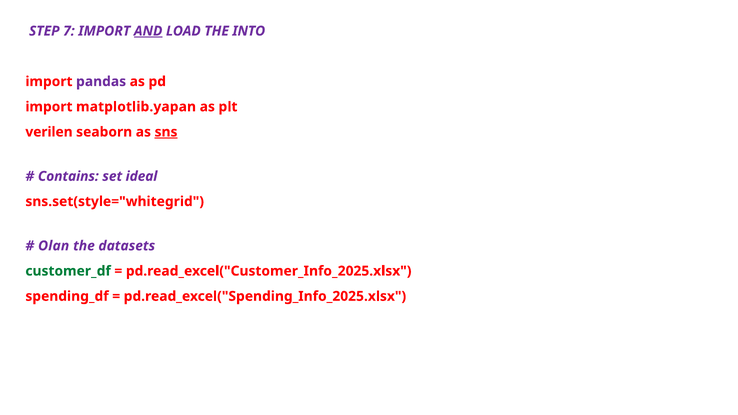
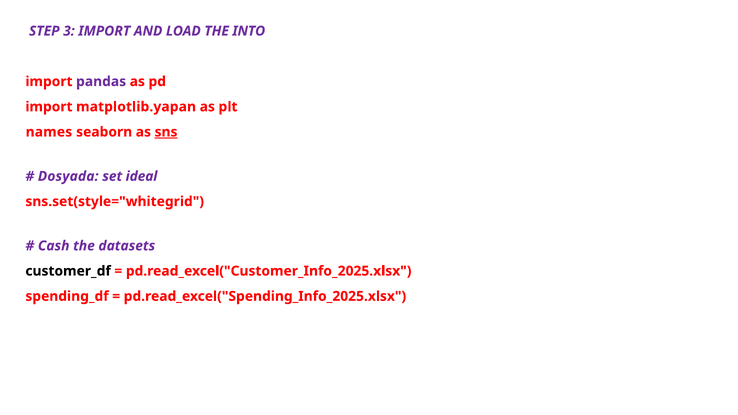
7: 7 -> 3
AND underline: present -> none
verilen: verilen -> names
Contains: Contains -> Dosyada
Olan: Olan -> Cash
customer_df colour: green -> black
